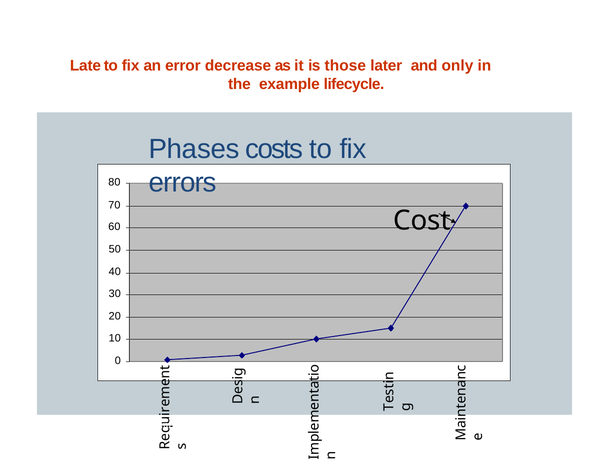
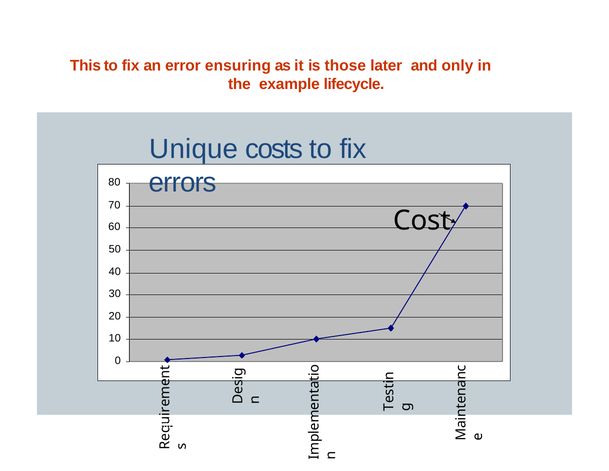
Late: Late -> This
decrease: decrease -> ensuring
Phases: Phases -> Unique
